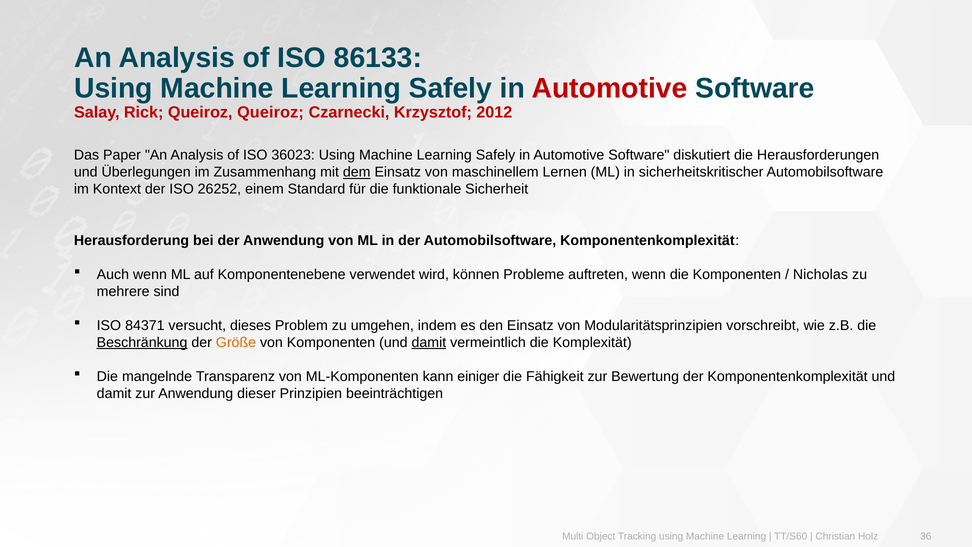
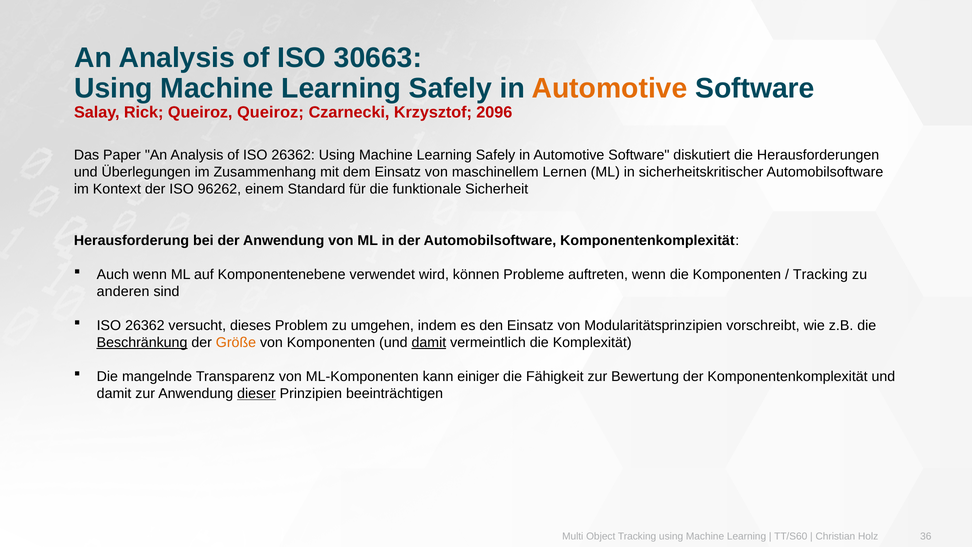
86133: 86133 -> 30663
Automotive at (610, 88) colour: red -> orange
2012: 2012 -> 2096
of ISO 36023: 36023 -> 26362
dem underline: present -> none
26252: 26252 -> 96262
Nicholas at (820, 274): Nicholas -> Tracking
mehrere: mehrere -> anderen
84371 at (145, 325): 84371 -> 26362
dieser underline: none -> present
